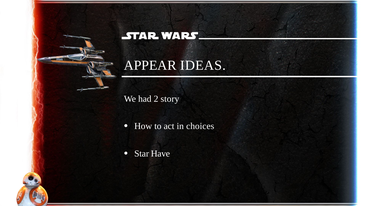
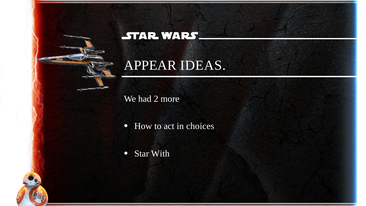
story: story -> more
Have: Have -> With
